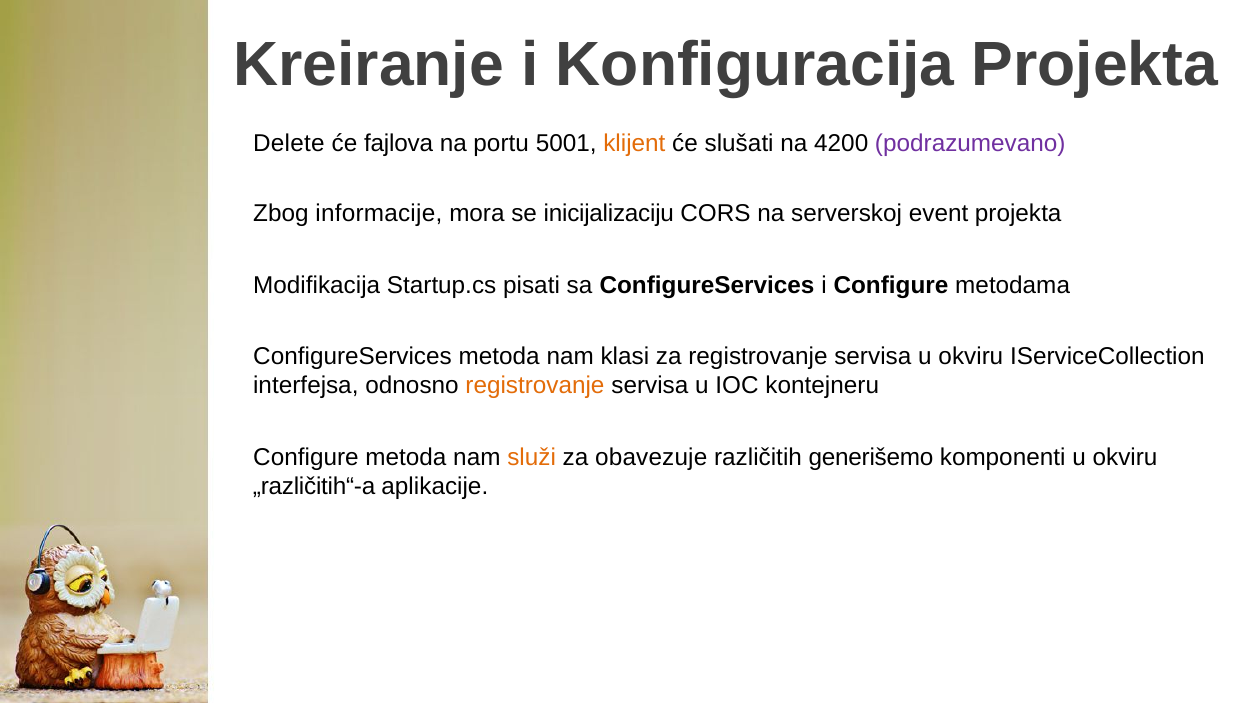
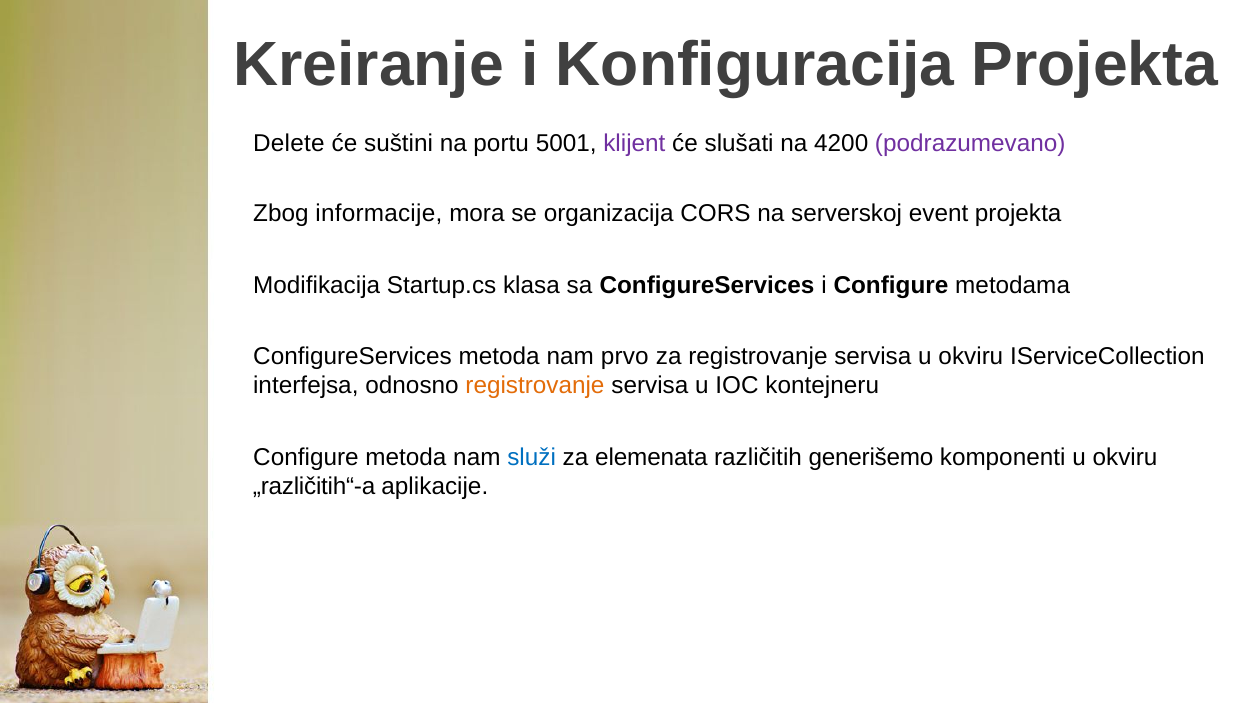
fajlova: fajlova -> suštini
klijent colour: orange -> purple
inicijalizaciju: inicijalizaciju -> organizacija
pisati: pisati -> klasa
klasi: klasi -> prvo
služi colour: orange -> blue
obavezuje: obavezuje -> elemenata
